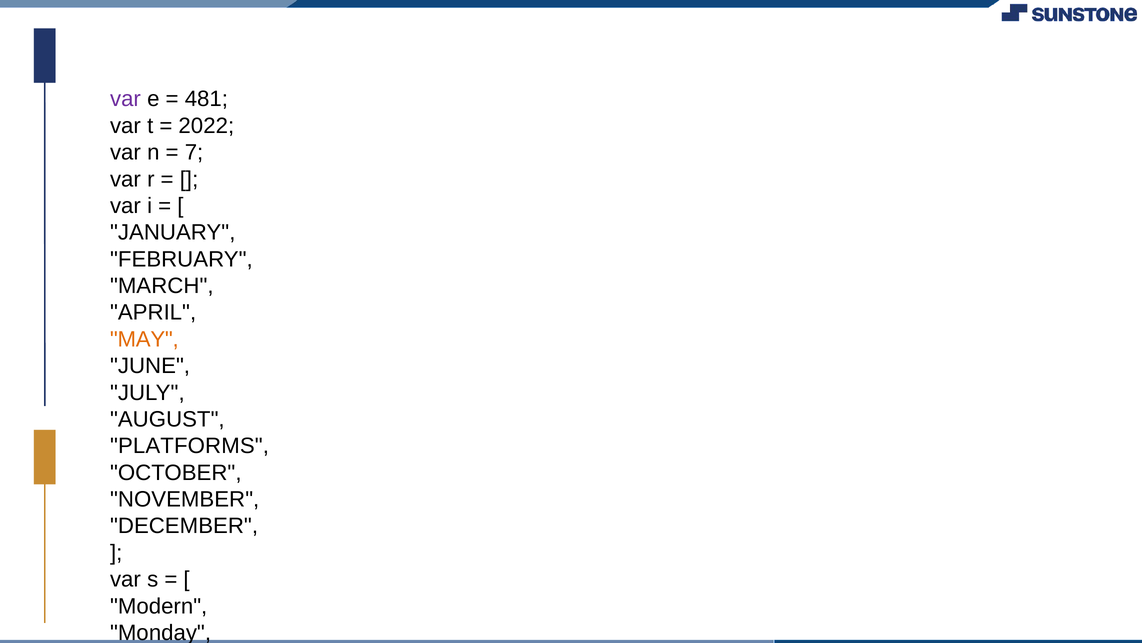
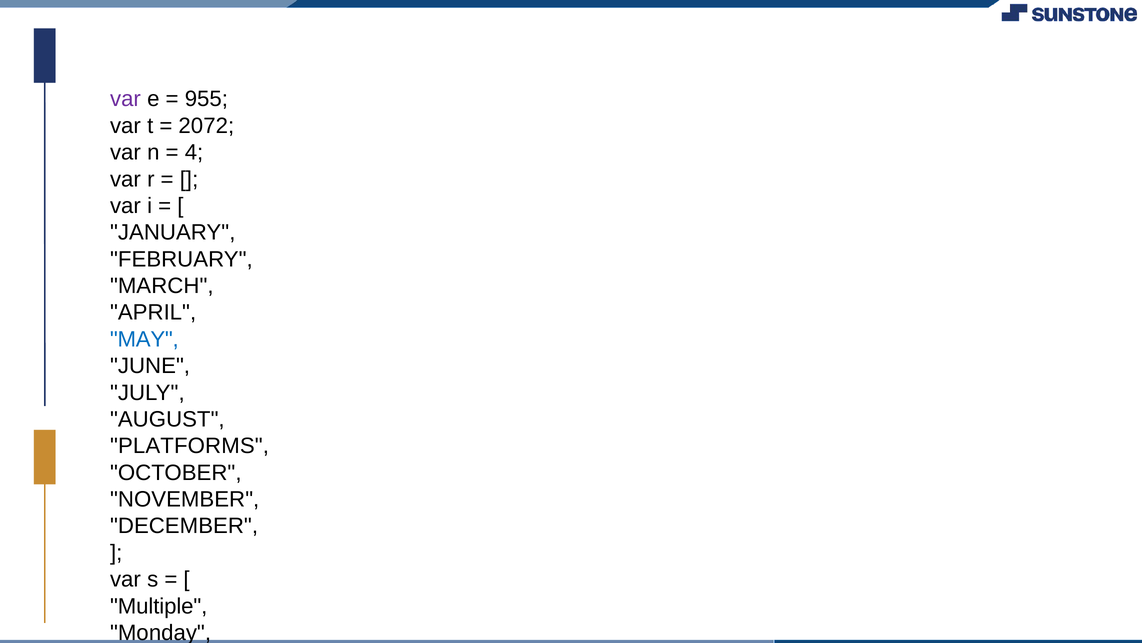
481: 481 -> 955
2022: 2022 -> 2072
7: 7 -> 4
MAY colour: orange -> blue
Modern: Modern -> Multiple
